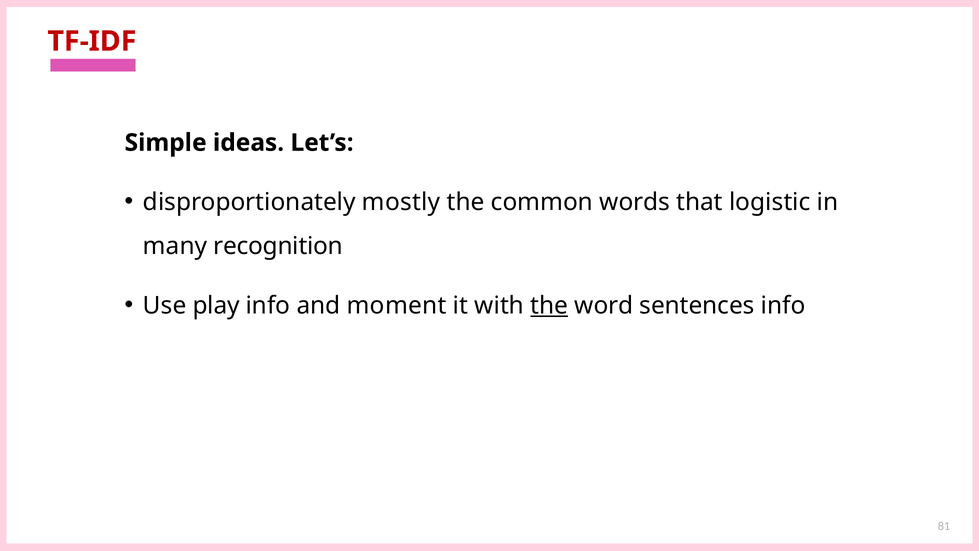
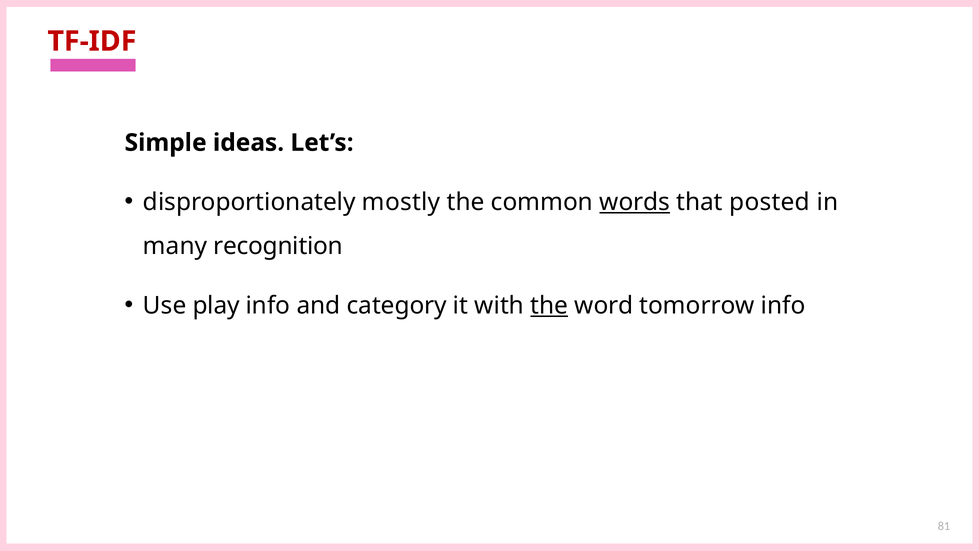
words underline: none -> present
logistic: logistic -> posted
moment: moment -> category
sentences: sentences -> tomorrow
